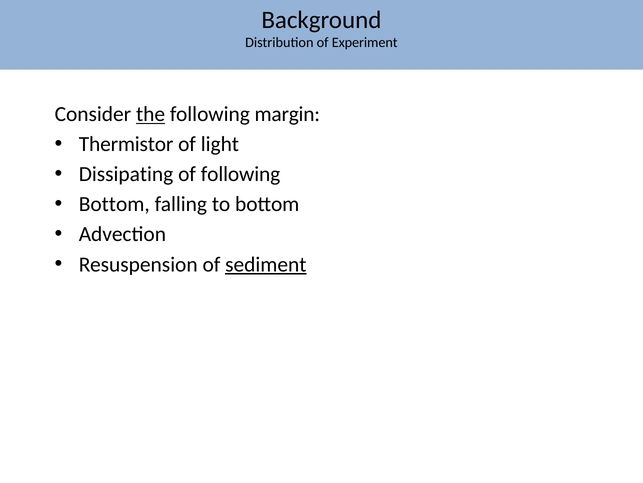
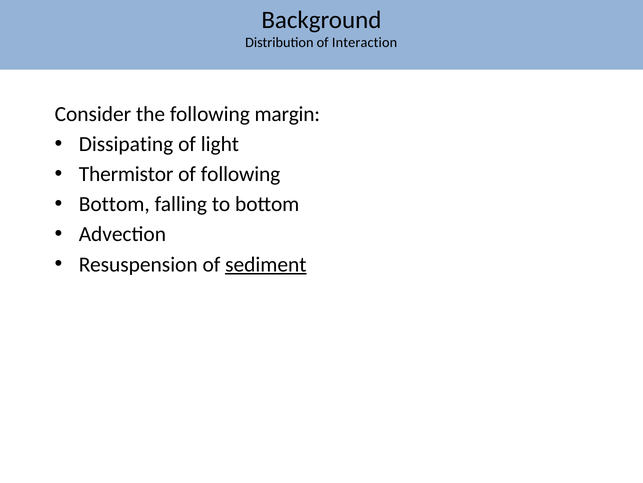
Experiment: Experiment -> Interaction
the underline: present -> none
Thermistor: Thermistor -> Dissipating
Dissipating: Dissipating -> Thermistor
